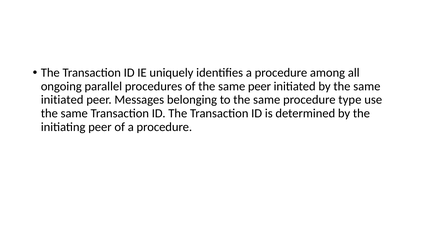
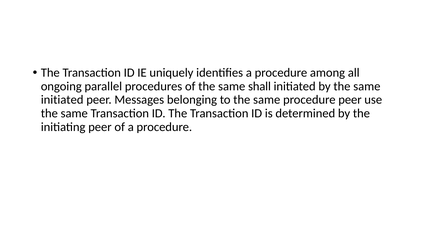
same peer: peer -> shall
procedure type: type -> peer
